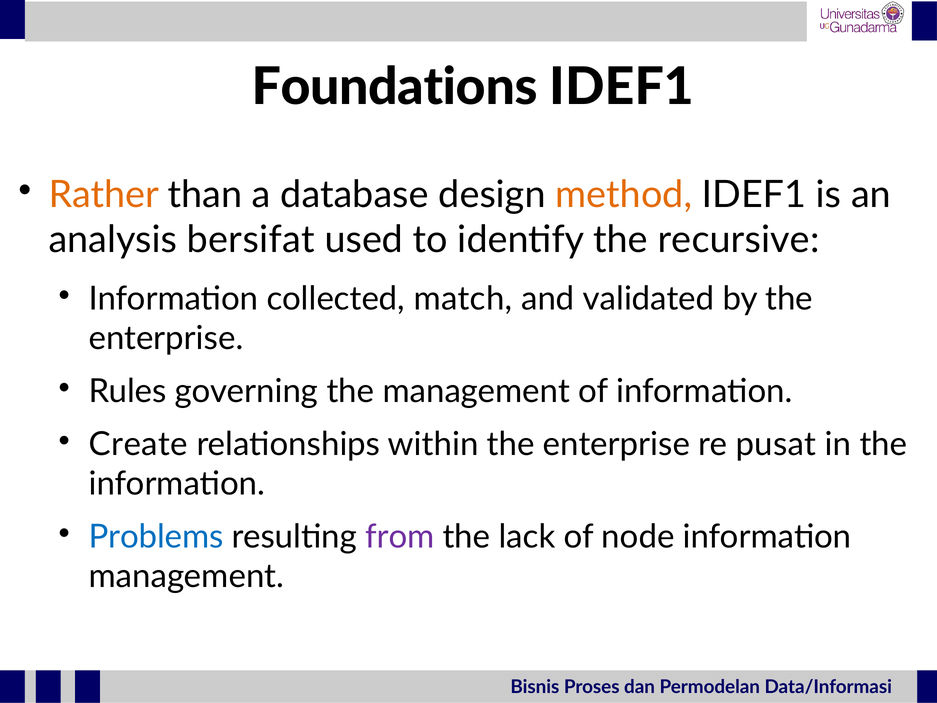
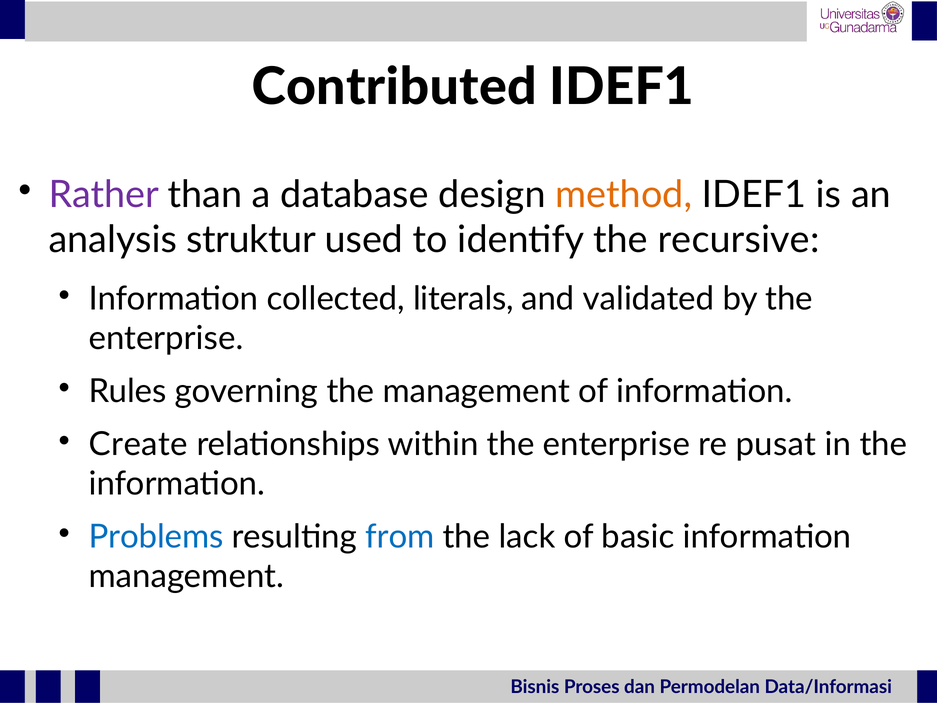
Foundations: Foundations -> Contributed
Rather colour: orange -> purple
bersifat: bersifat -> struktur
match: match -> literals
from colour: purple -> blue
node: node -> basic
